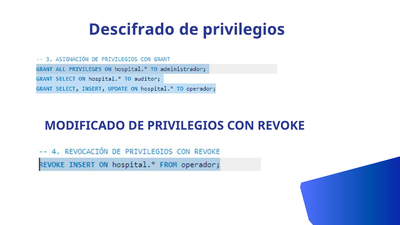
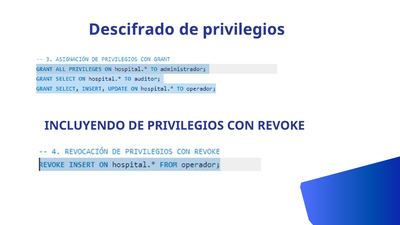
MODIFICADO: MODIFICADO -> INCLUYENDO
